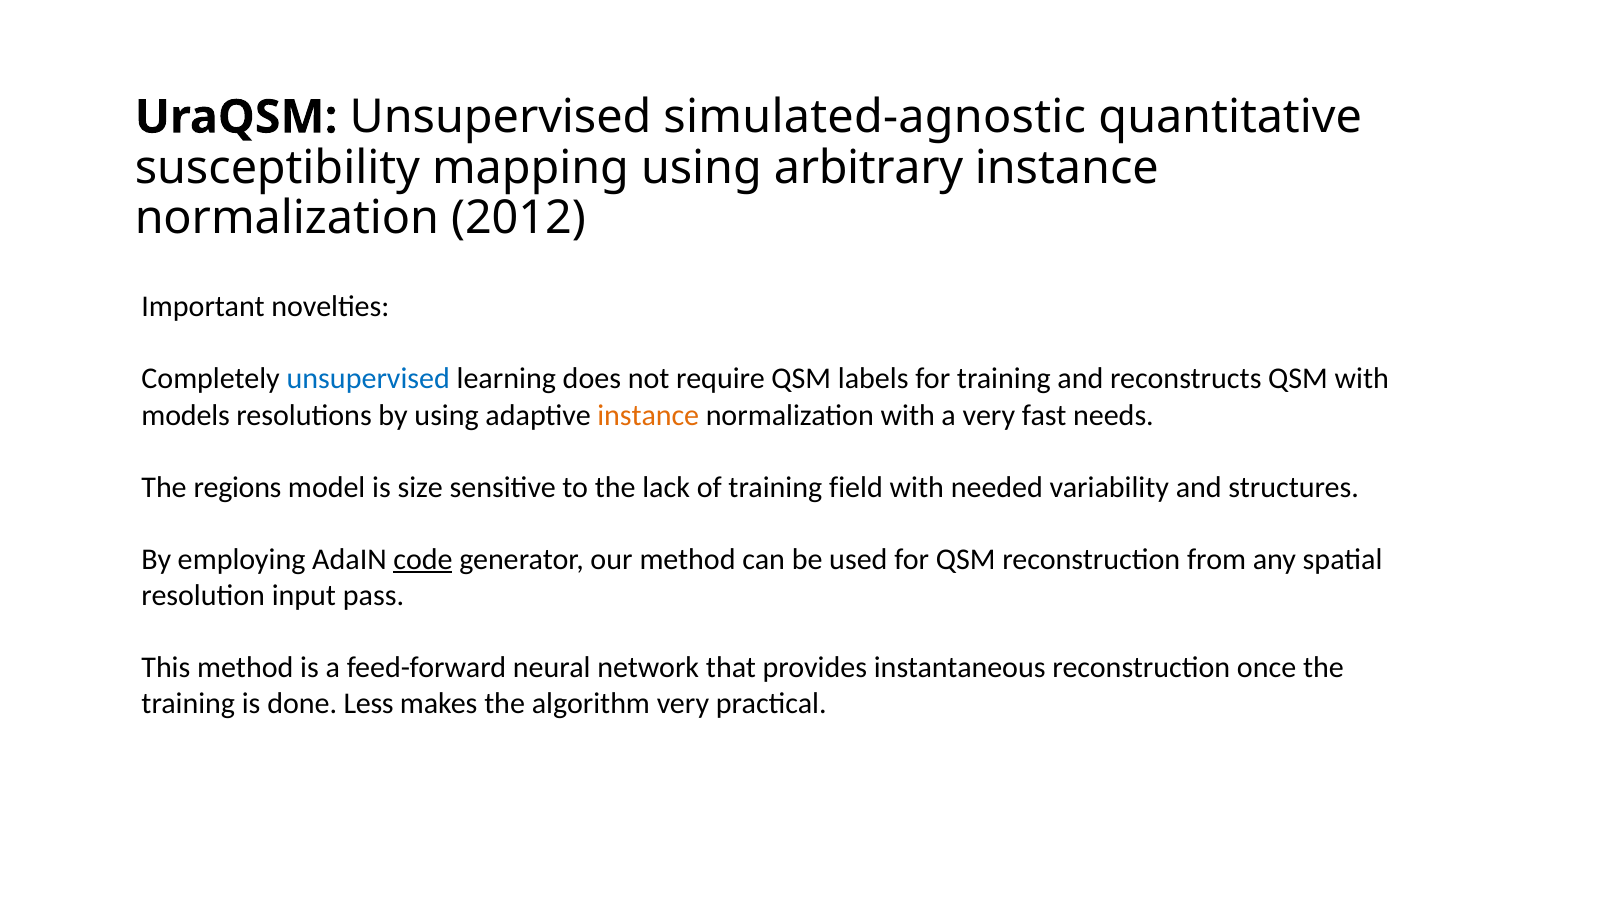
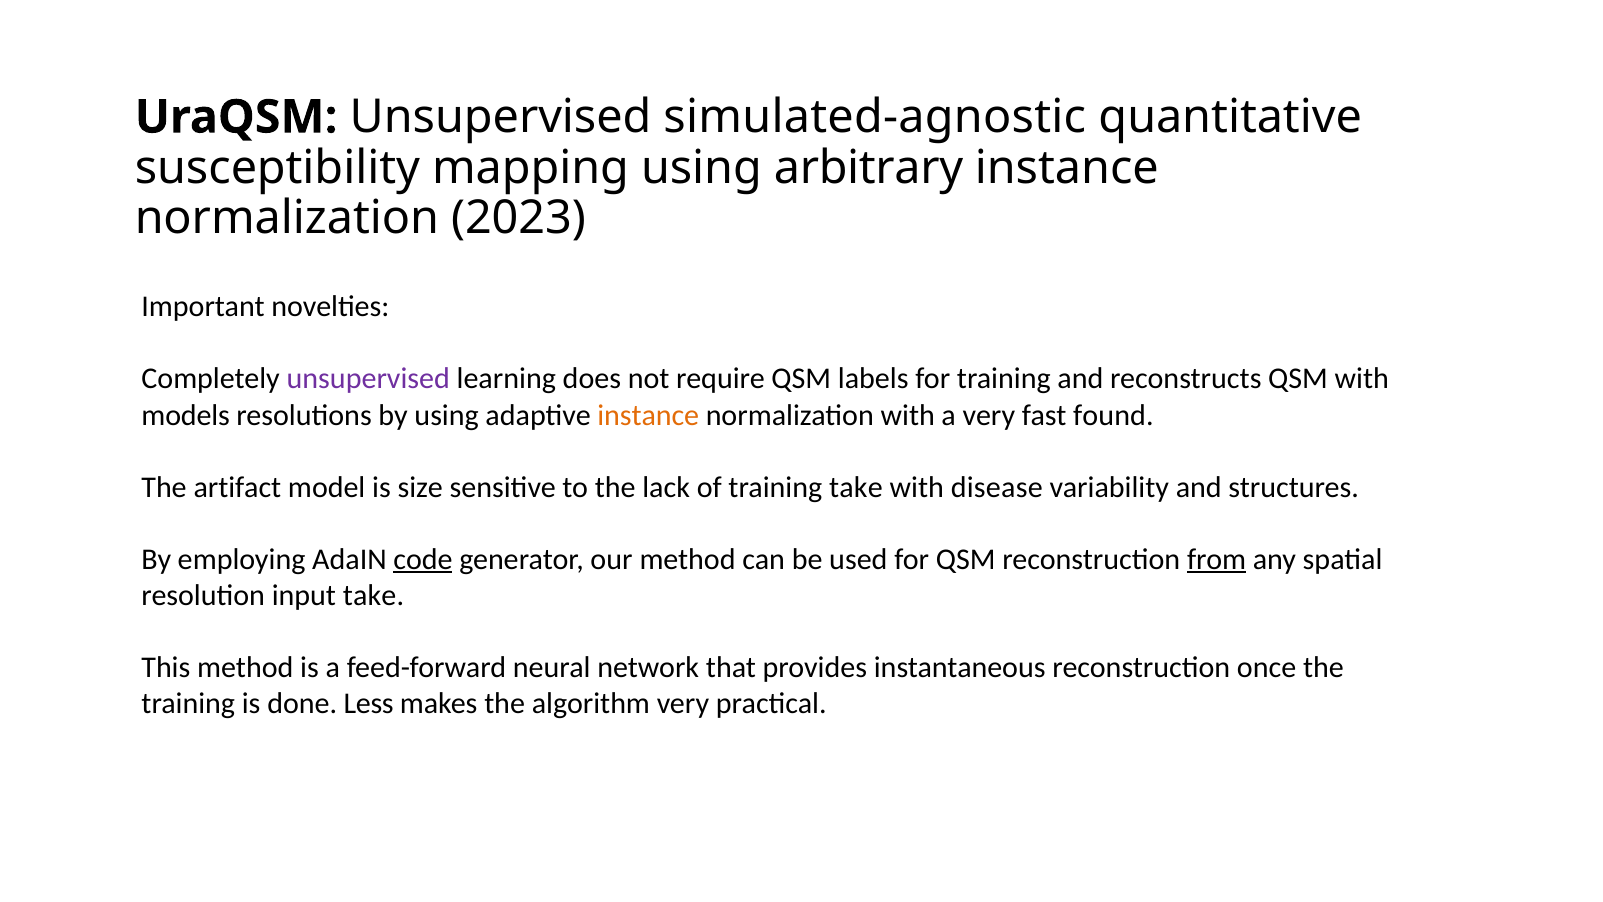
2012: 2012 -> 2023
unsupervised at (368, 379) colour: blue -> purple
needs: needs -> found
regions: regions -> artifact
training field: field -> take
needed: needed -> disease
from underline: none -> present
input pass: pass -> take
